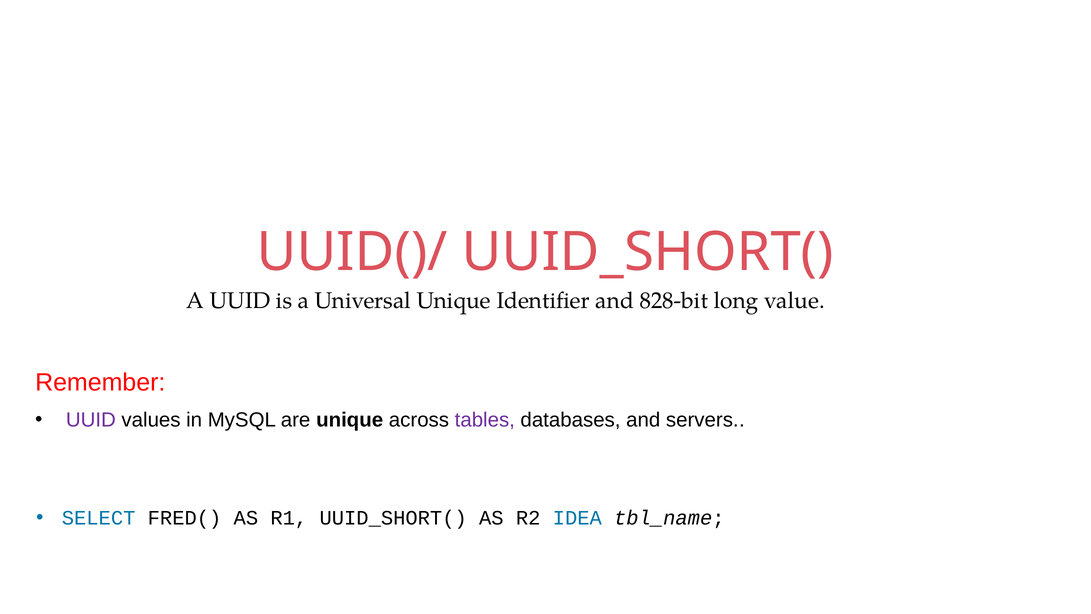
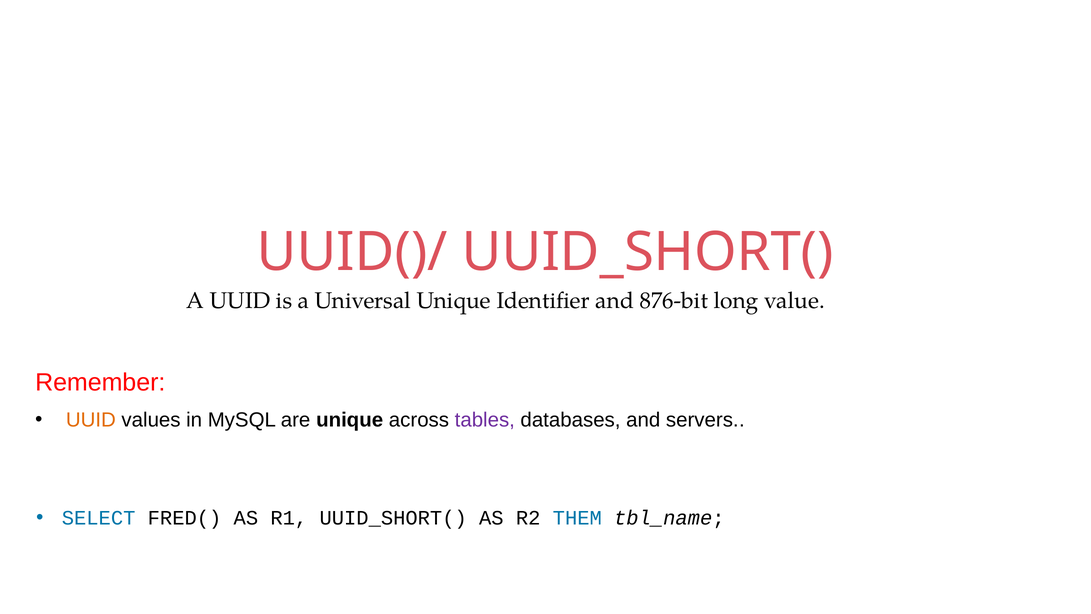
828-bit: 828-bit -> 876-bit
UUID at (91, 420) colour: purple -> orange
IDEA: IDEA -> THEM
